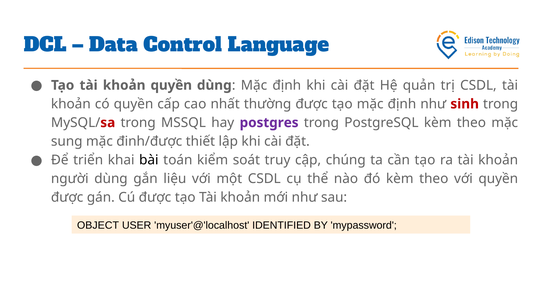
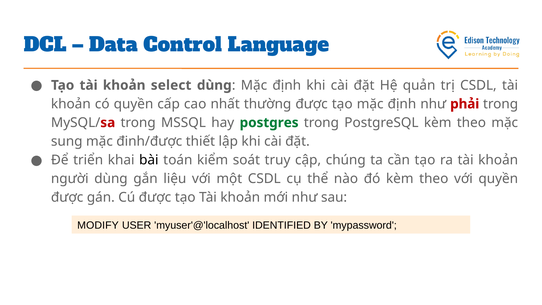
khoản quyền: quyền -> select
sinh: sinh -> phải
postgres colour: purple -> green
OBJECT: OBJECT -> MODIFY
